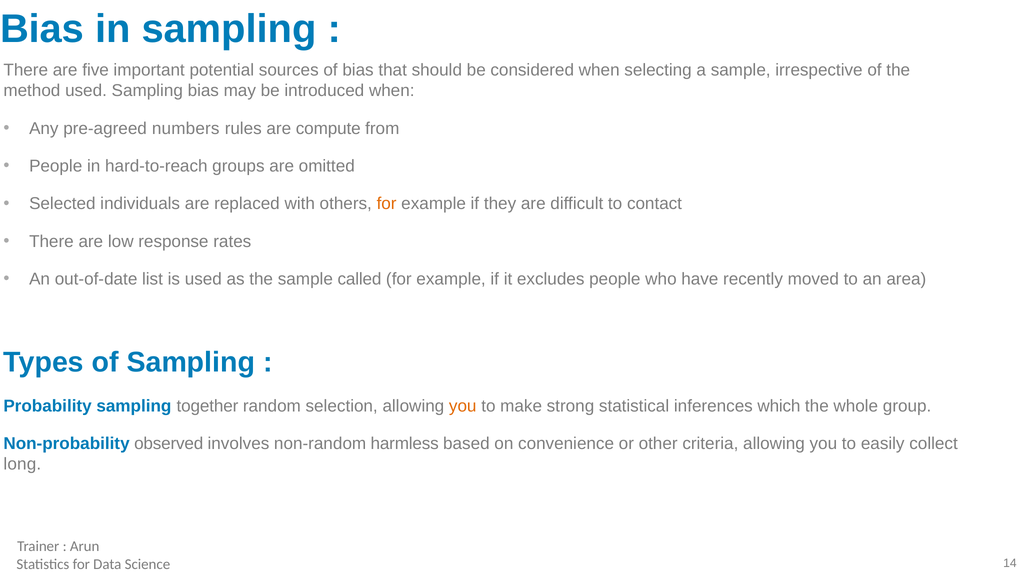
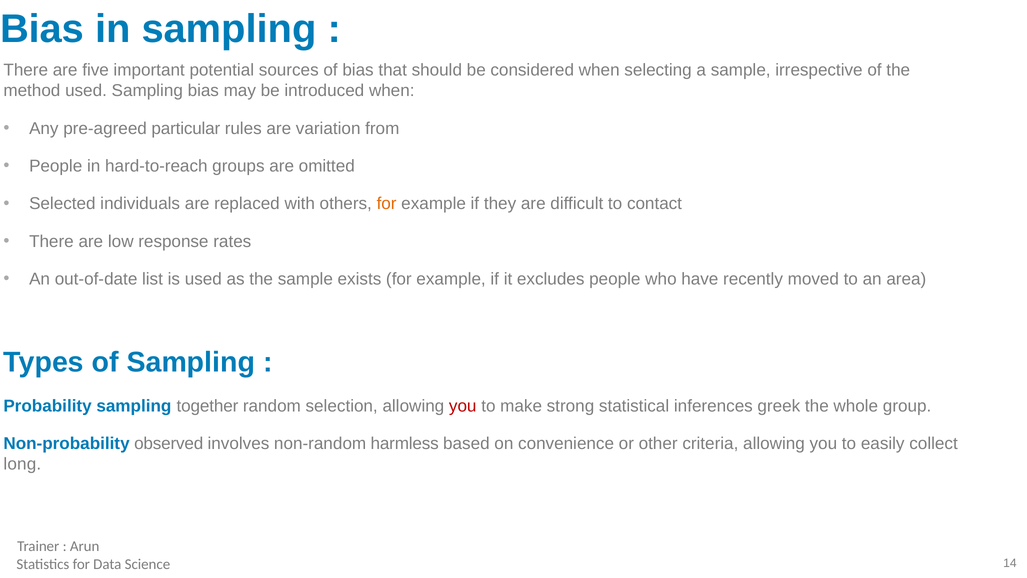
numbers: numbers -> particular
compute: compute -> variation
called: called -> exists
you at (463, 406) colour: orange -> red
which: which -> greek
